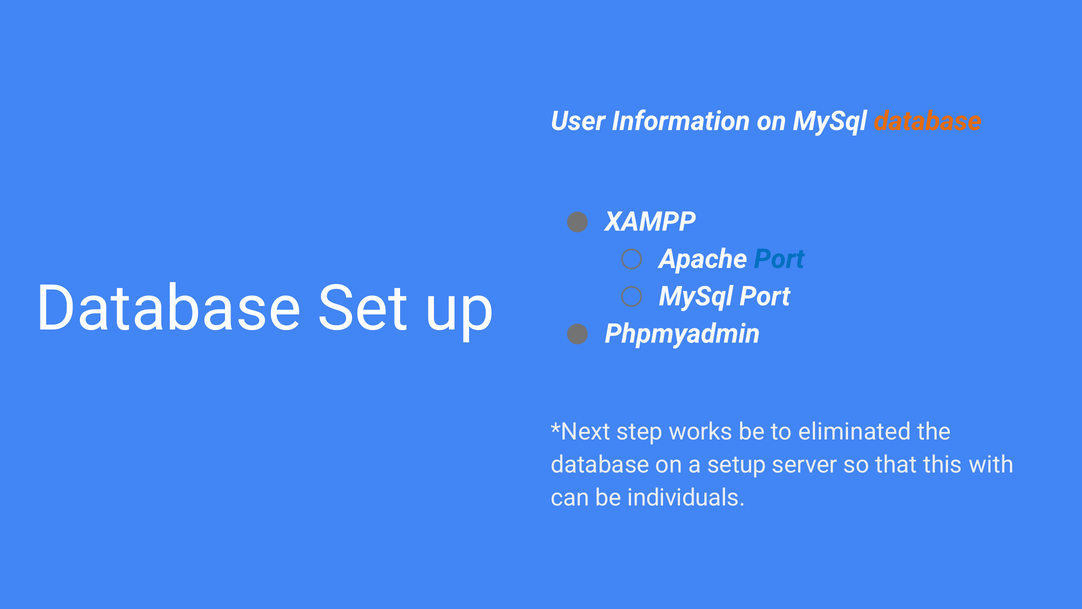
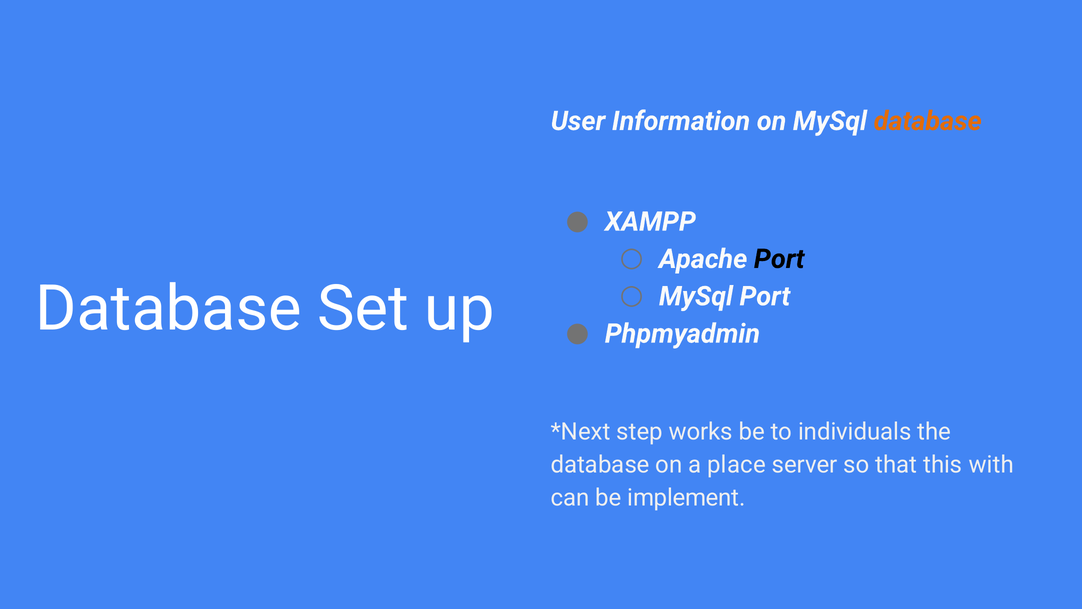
Port at (779, 259) colour: blue -> black
eliminated: eliminated -> individuals
setup: setup -> place
individuals: individuals -> implement
